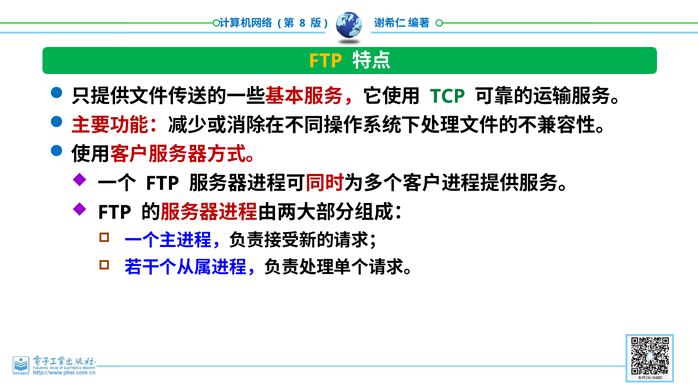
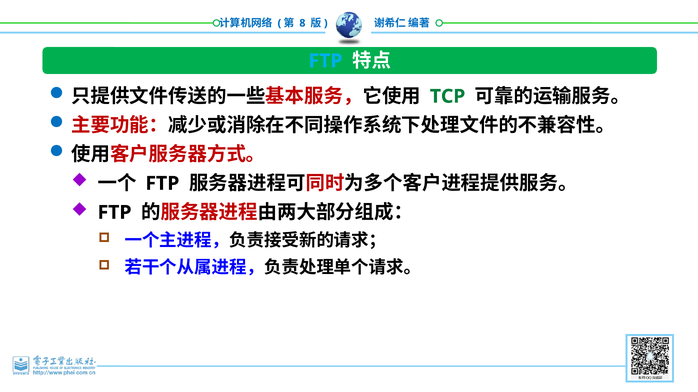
FTP at (325, 61) colour: yellow -> light blue
